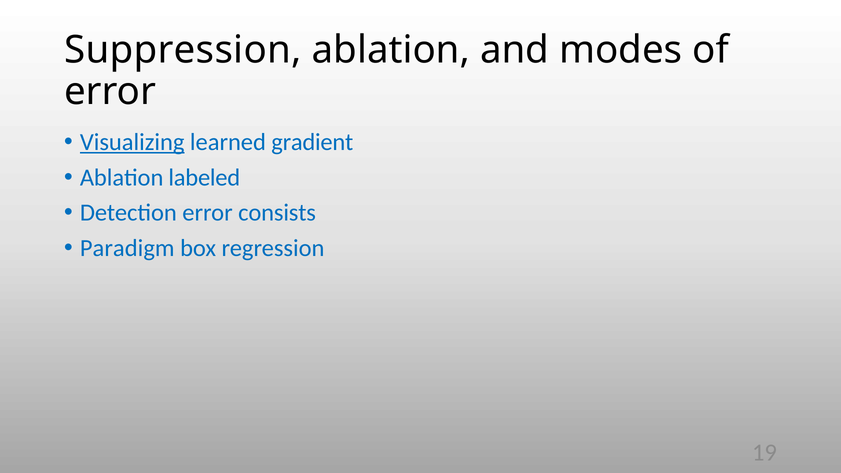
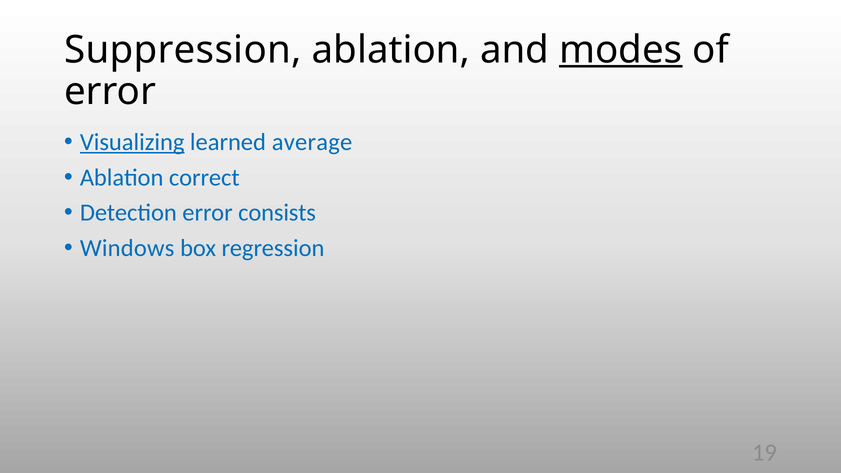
modes underline: none -> present
gradient: gradient -> average
labeled: labeled -> correct
Paradigm: Paradigm -> Windows
